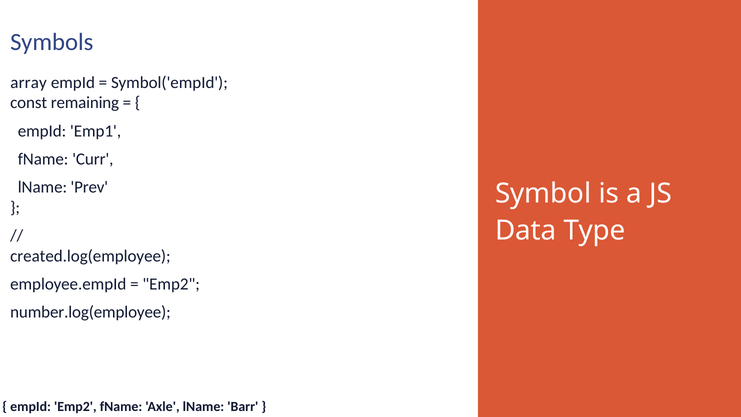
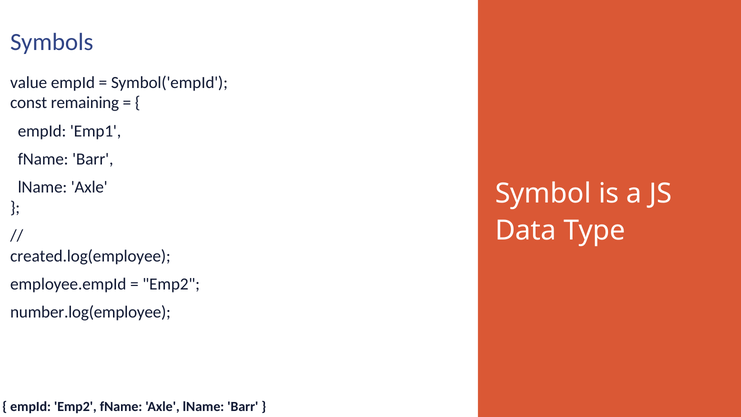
array: array -> value
fName Curr: Curr -> Barr
lName Prev: Prev -> Axle
